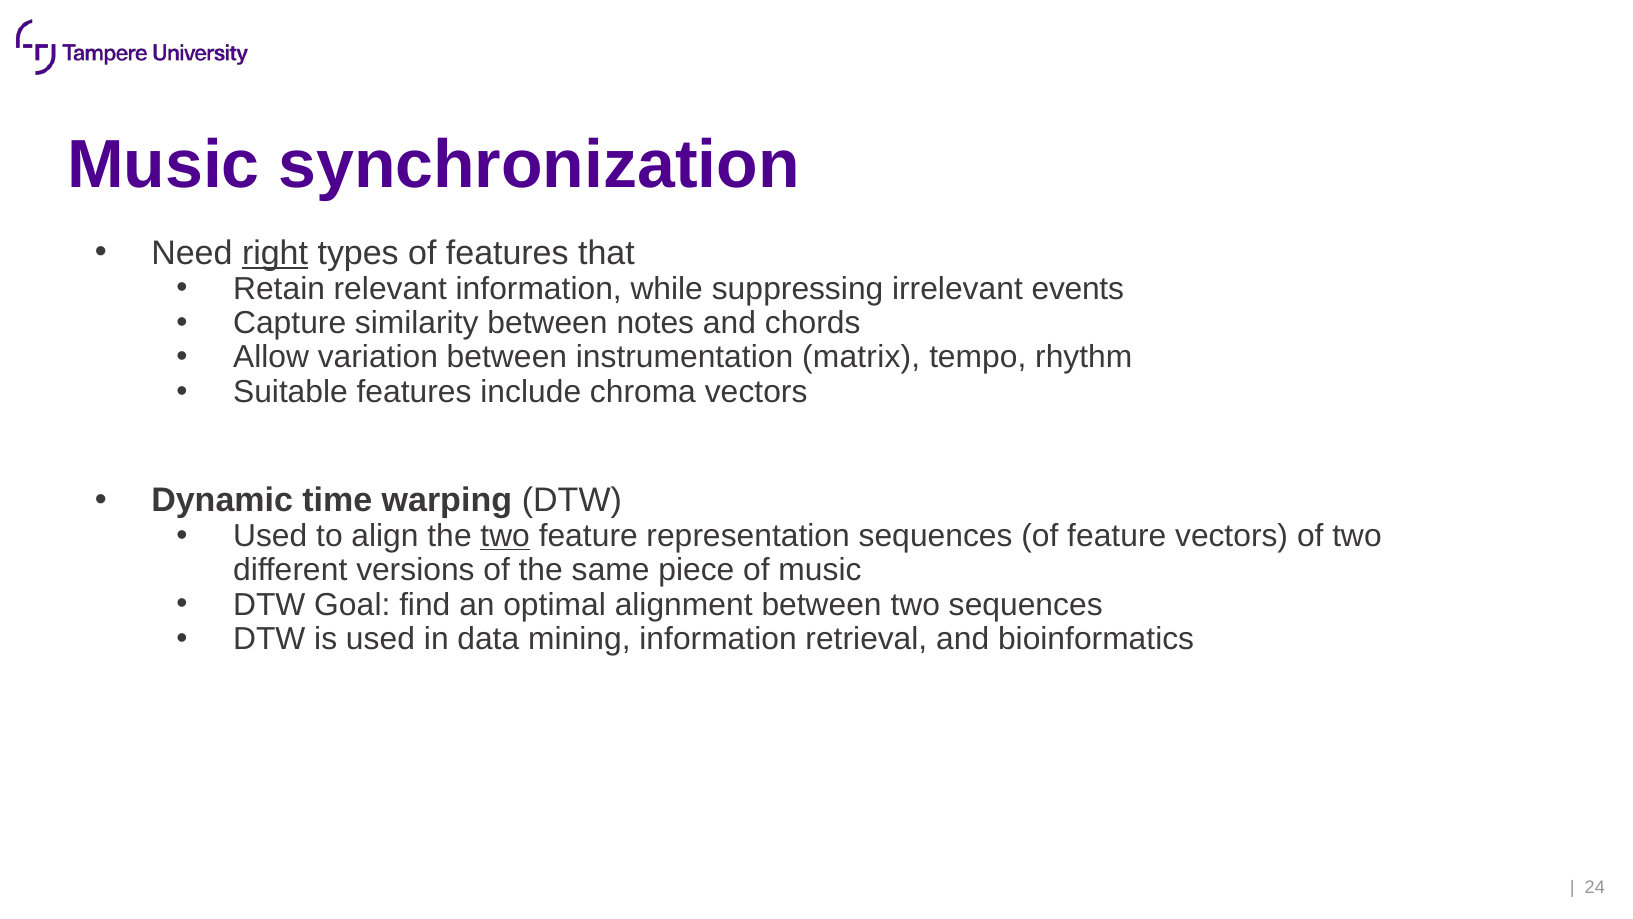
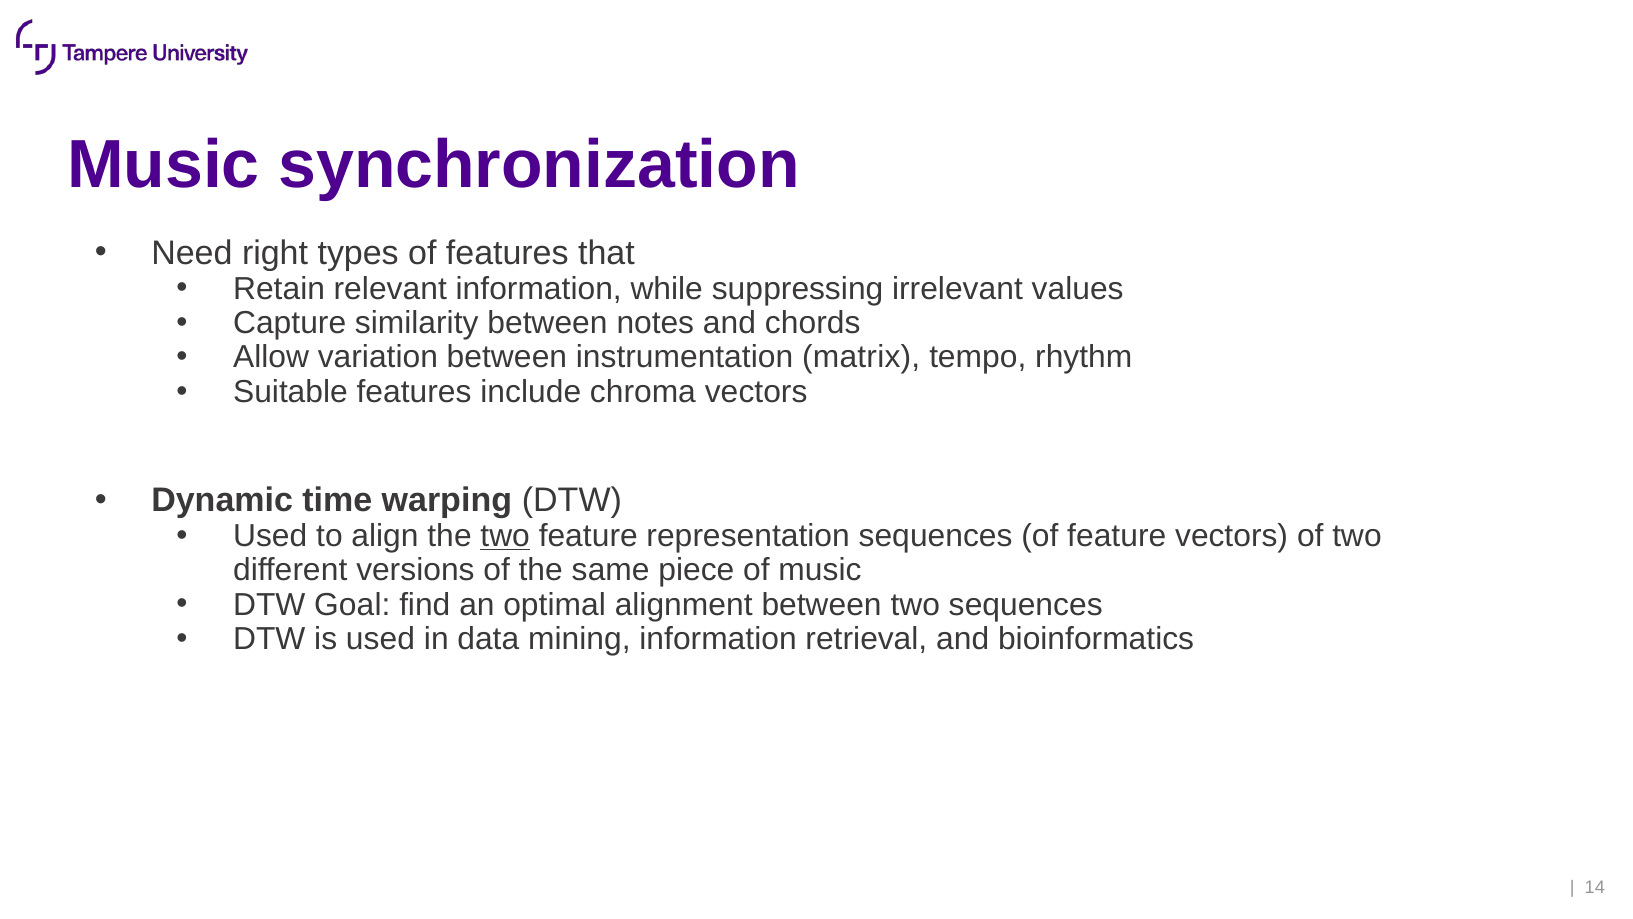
right underline: present -> none
events: events -> values
24: 24 -> 14
